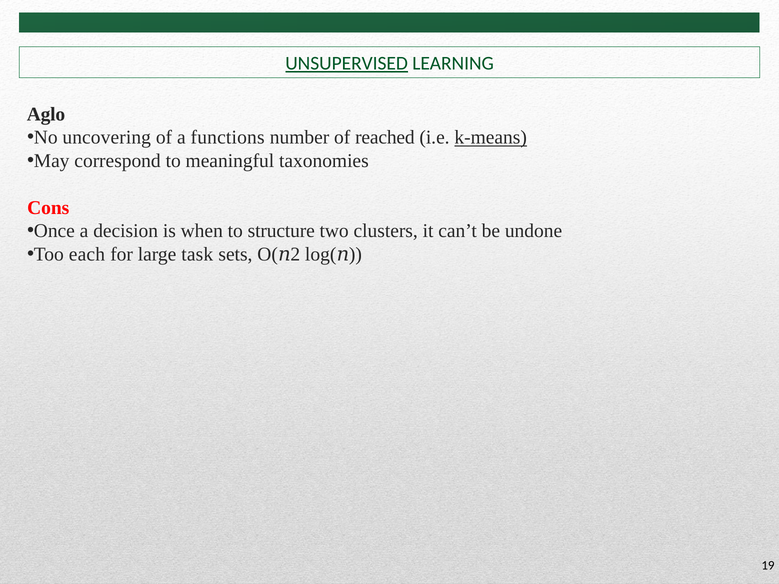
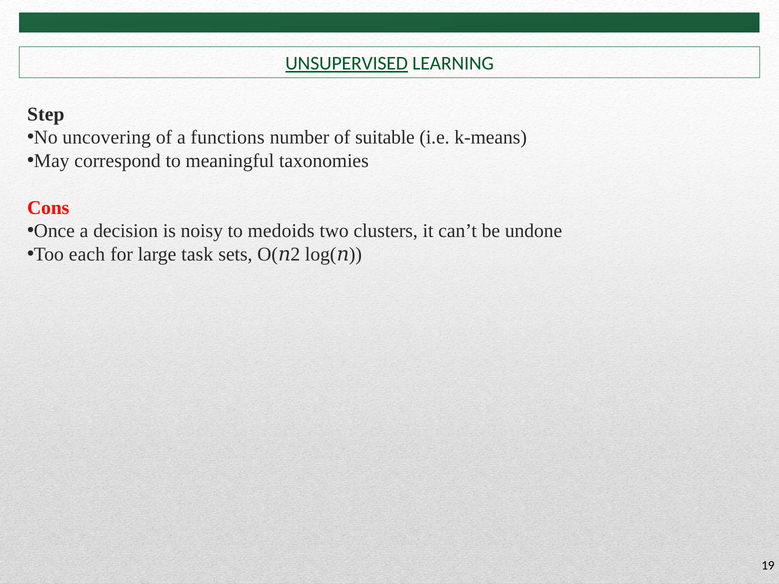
Aglo: Aglo -> Step
reached: reached -> suitable
k-means underline: present -> none
when: when -> noisy
structure: structure -> medoids
